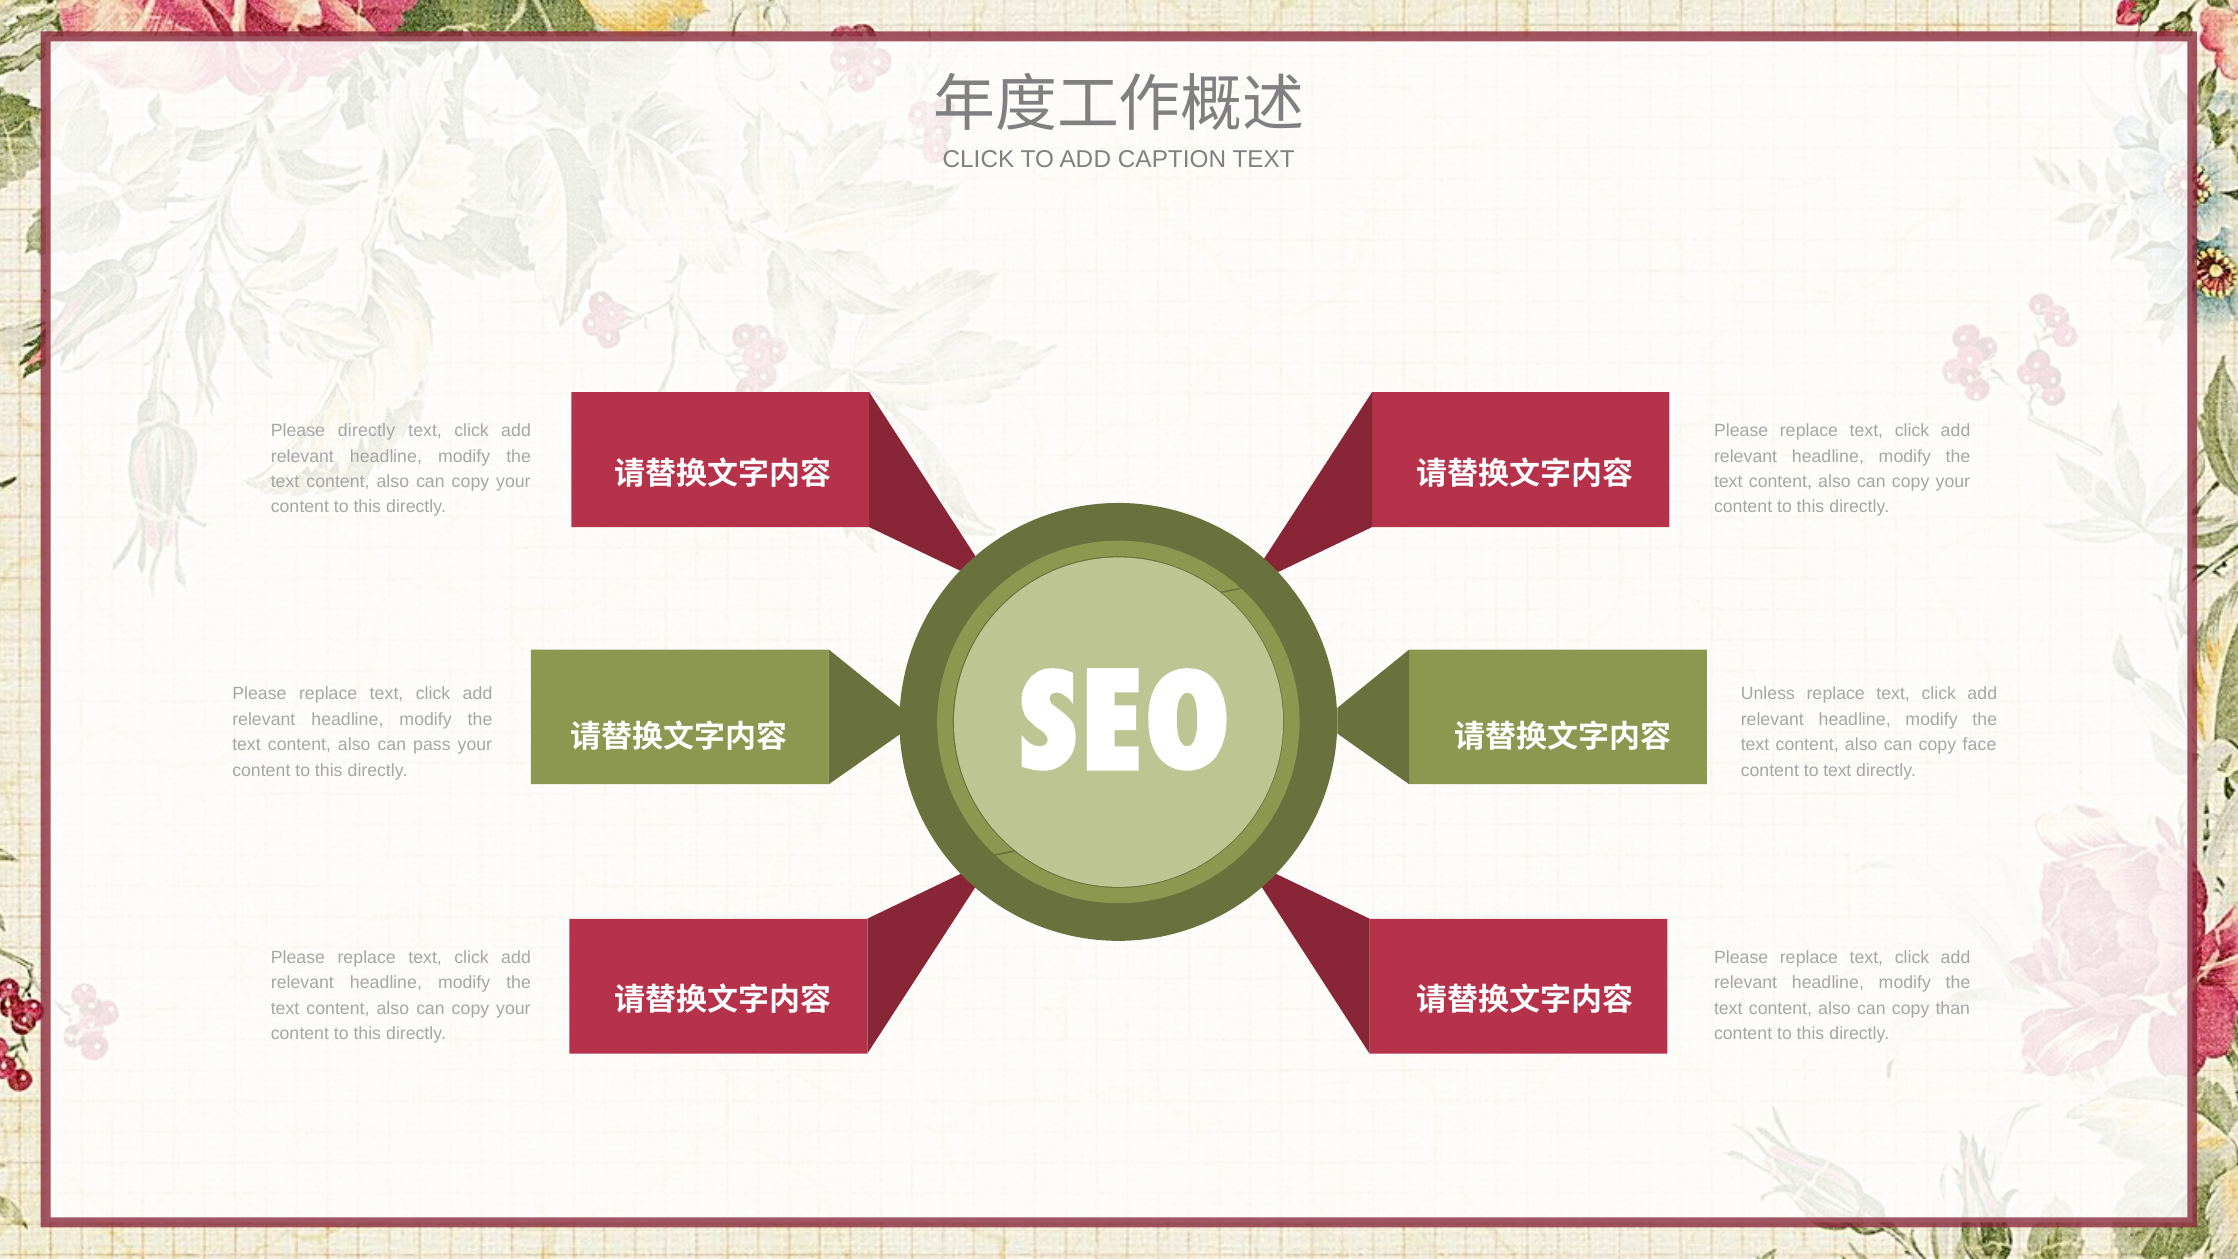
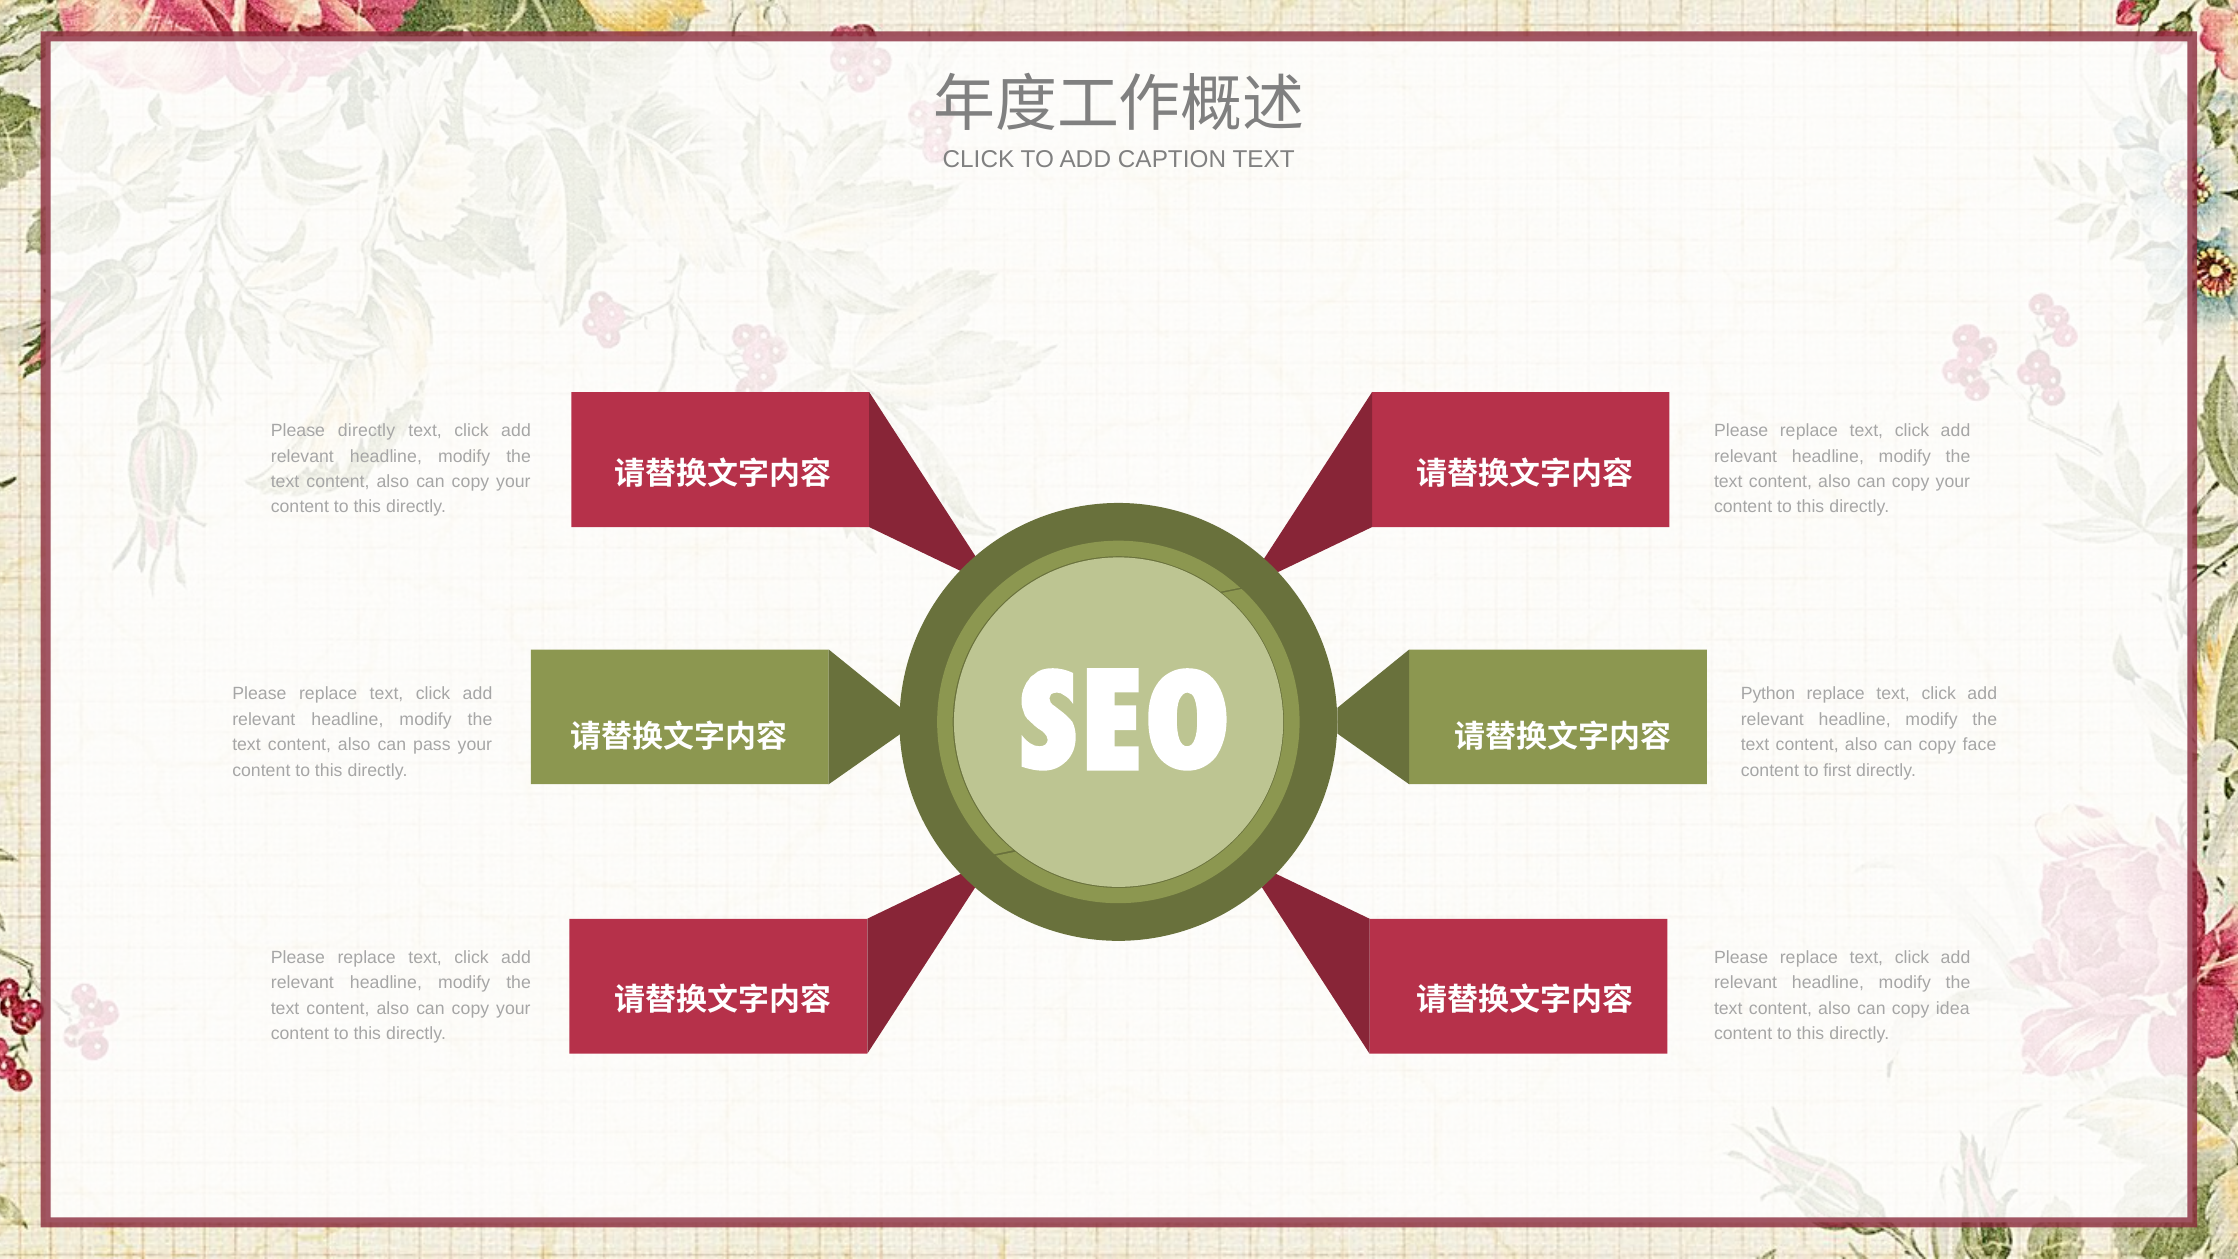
Unless: Unless -> Python
to text: text -> first
than: than -> idea
